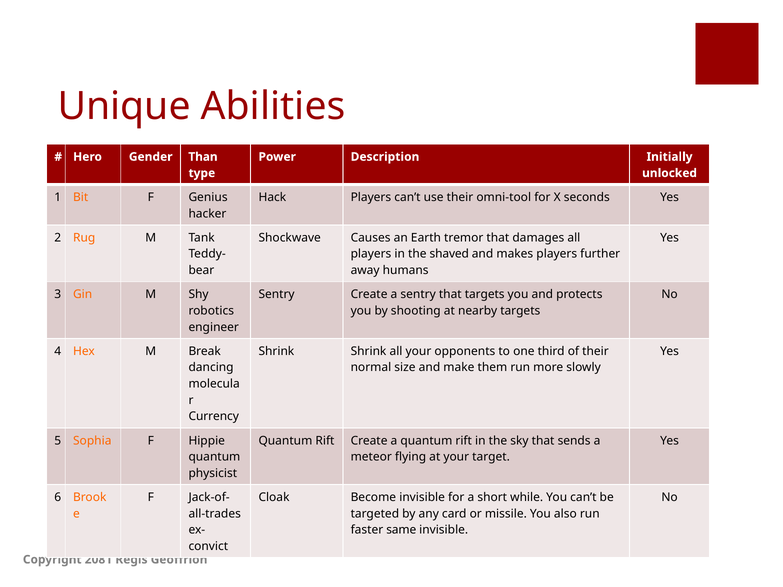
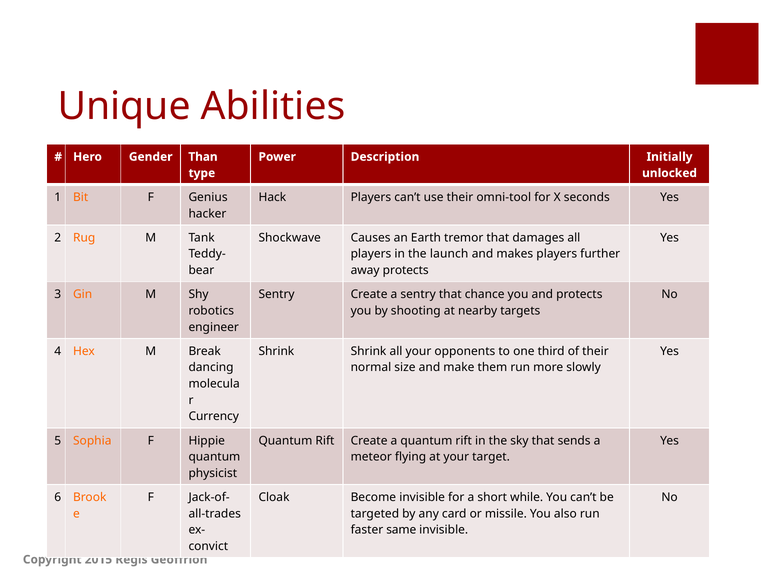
shaved: shaved -> launch
away humans: humans -> protects
that targets: targets -> chance
2081: 2081 -> 2015
